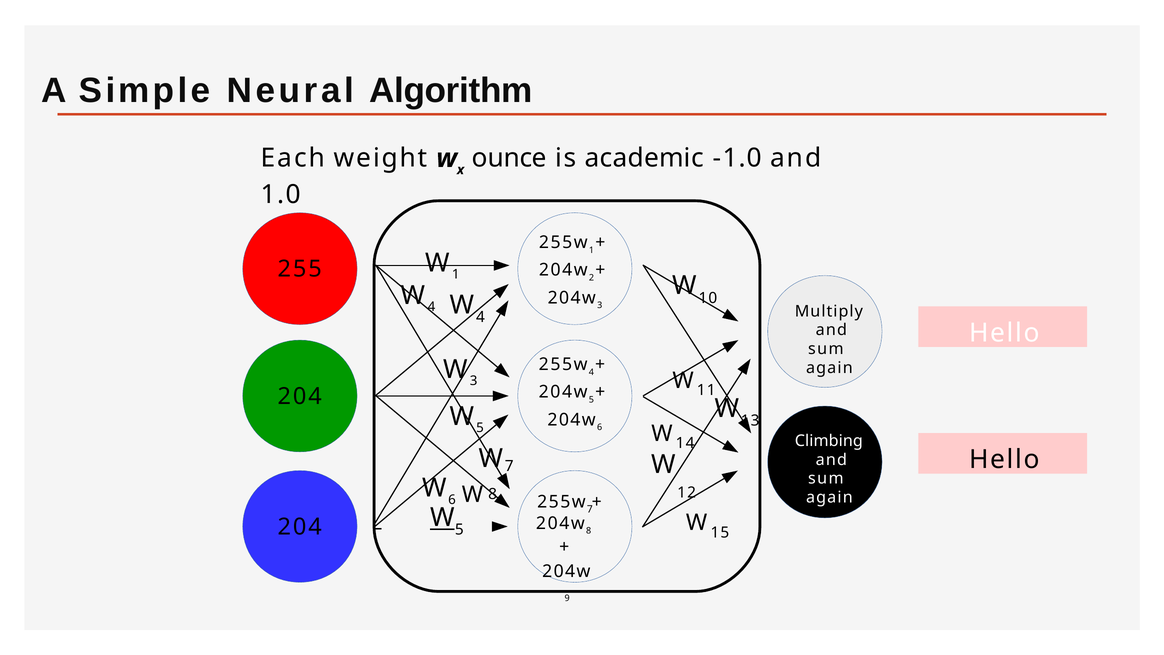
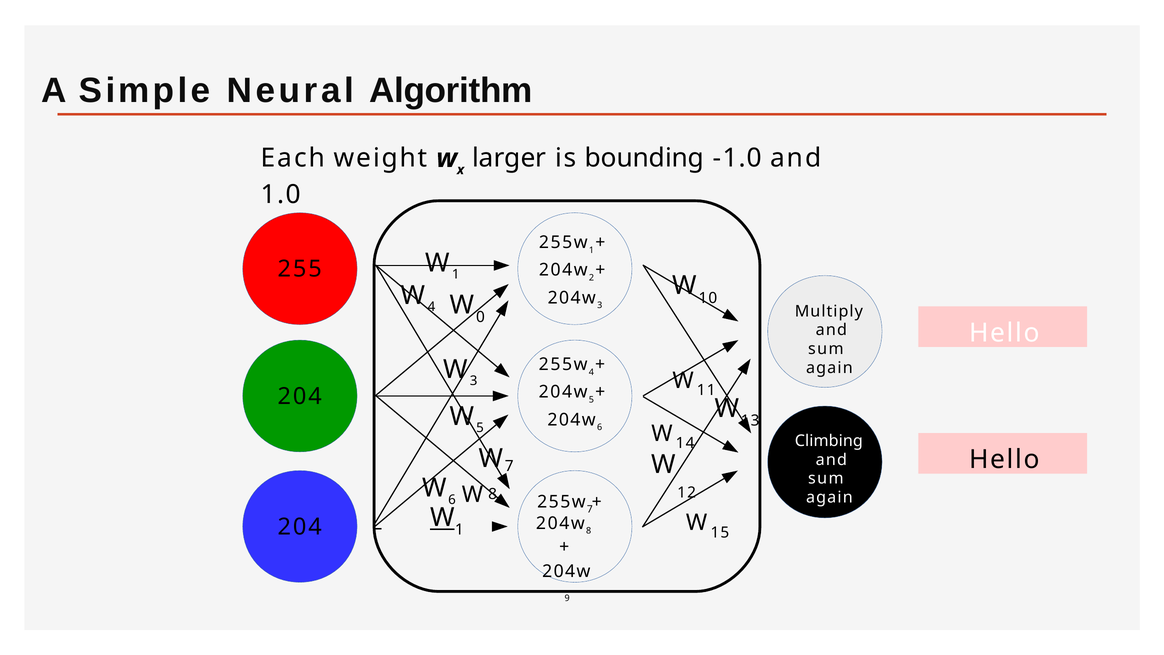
ounce: ounce -> larger
academic: academic -> bounding
4 at (480, 317): 4 -> 0
5 at (459, 530): 5 -> 1
